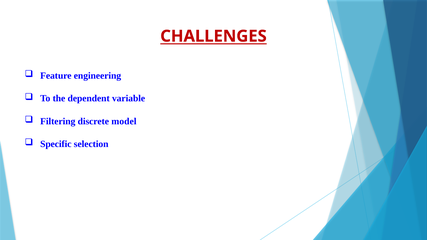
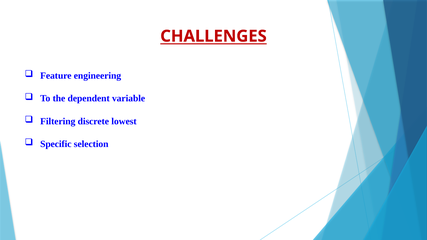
model: model -> lowest
